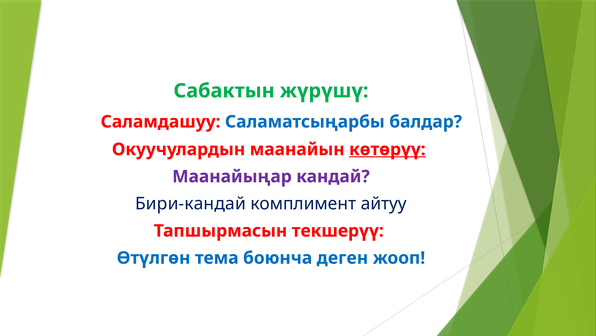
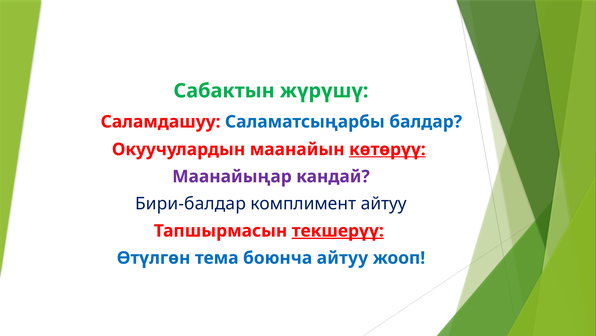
Бири-кандай: Бири-кандай -> Бири-балдар
текшерүү underline: none -> present
боюнча деген: деген -> айтуу
